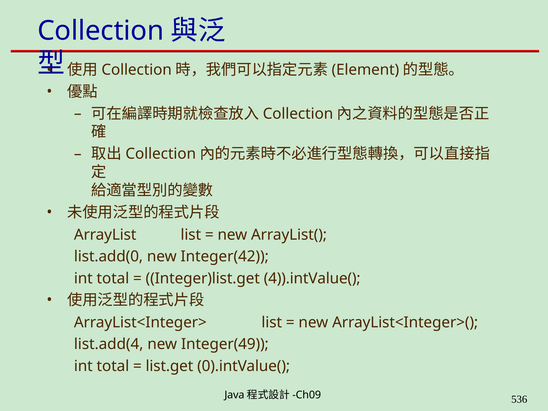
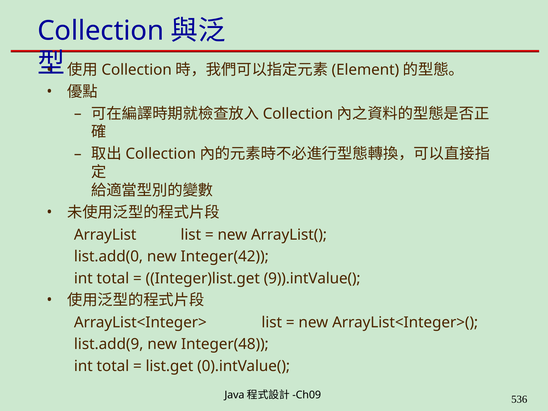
4)).intValue(: 4)).intValue( -> 9)).intValue(
list.add(4: list.add(4 -> list.add(9
Integer(49: Integer(49 -> Integer(48
